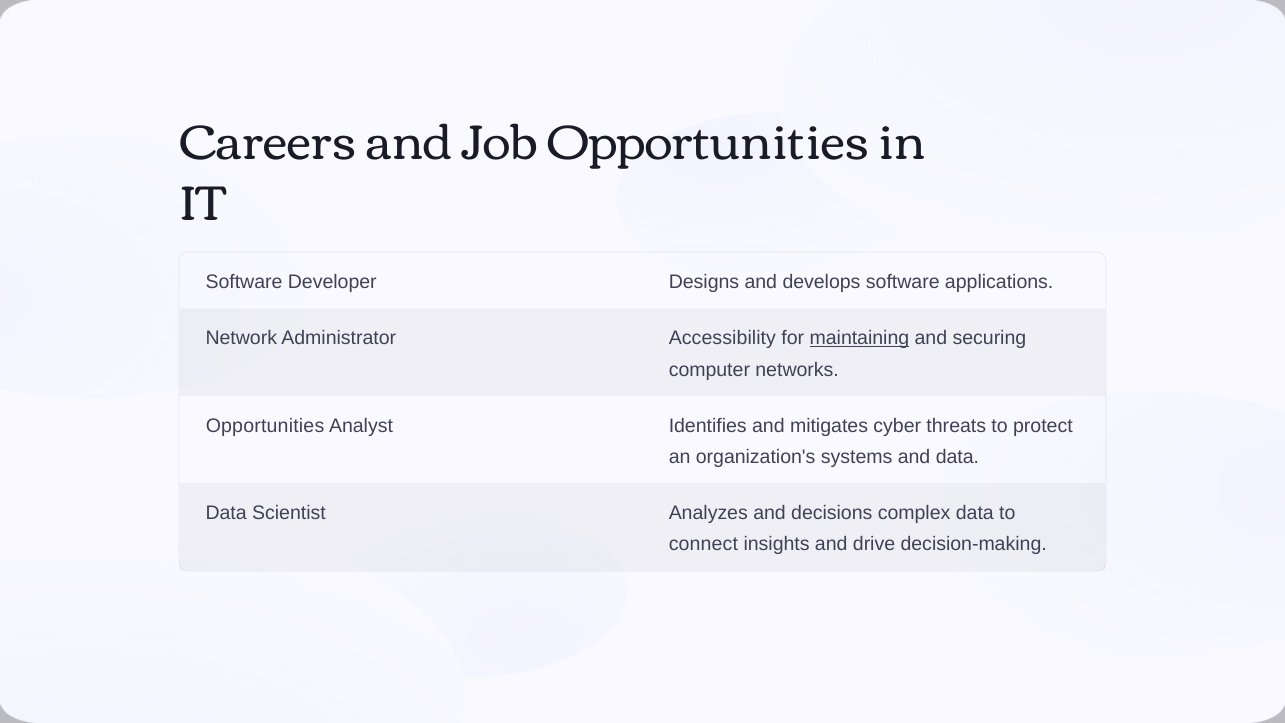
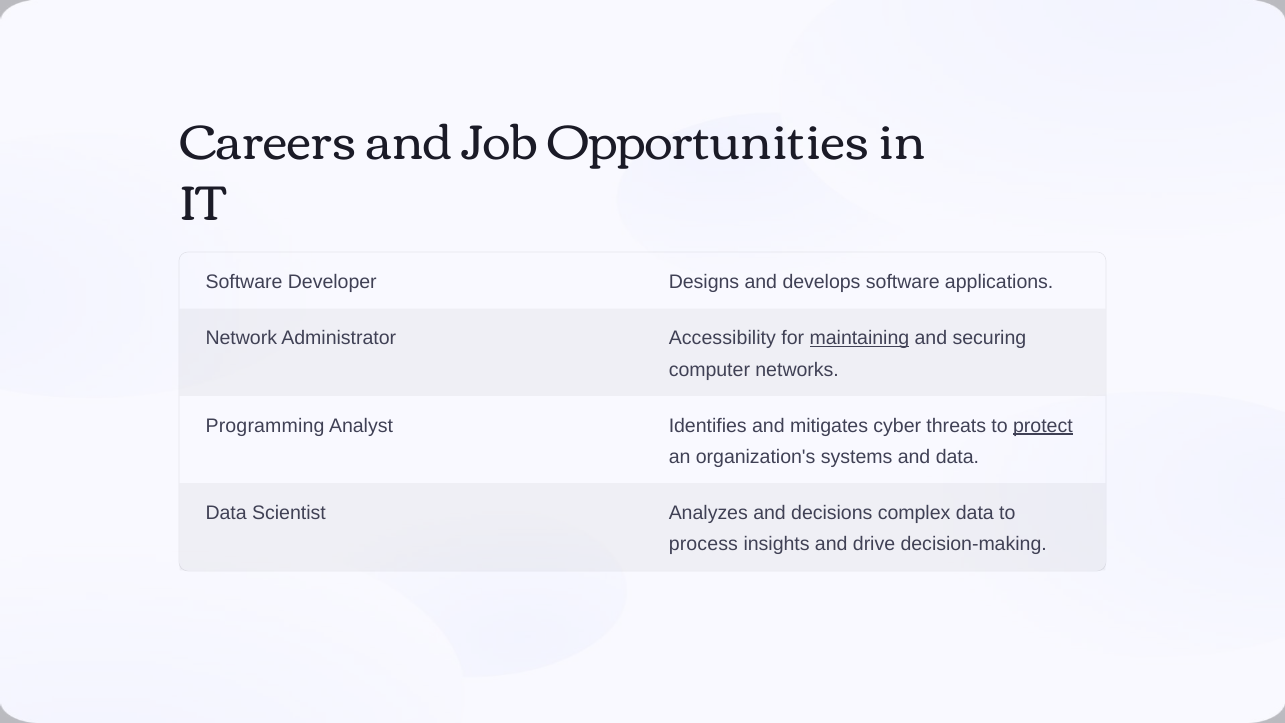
Opportunities at (265, 426): Opportunities -> Programming
protect underline: none -> present
connect: connect -> process
